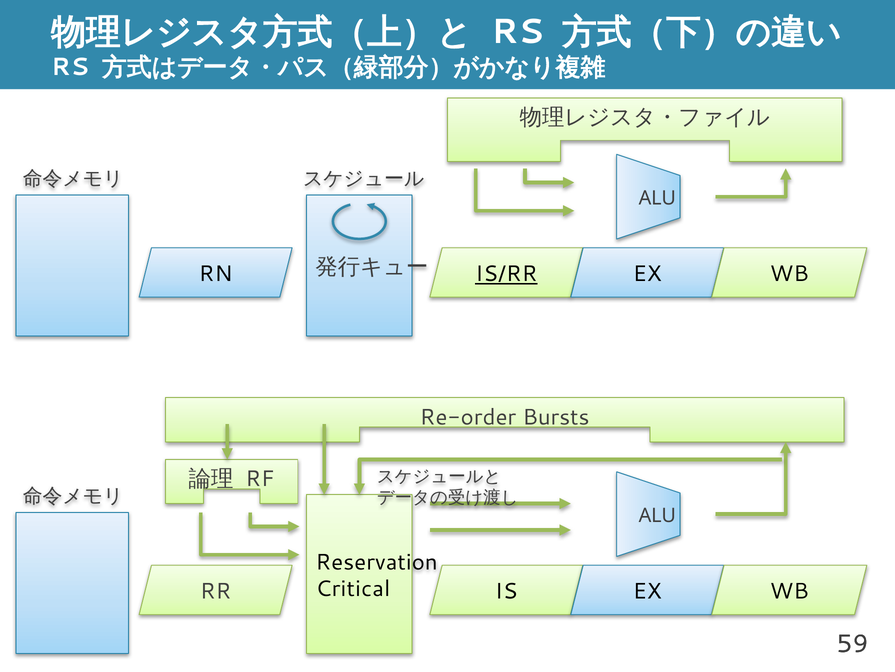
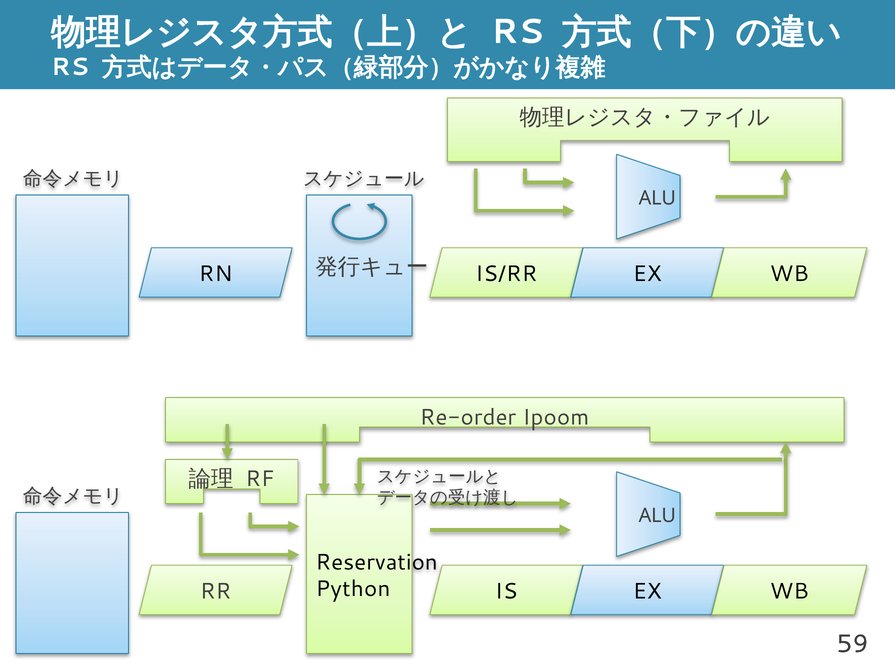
IS/RR underline: present -> none
Bursts: Bursts -> Ipoom
Critical: Critical -> Python
